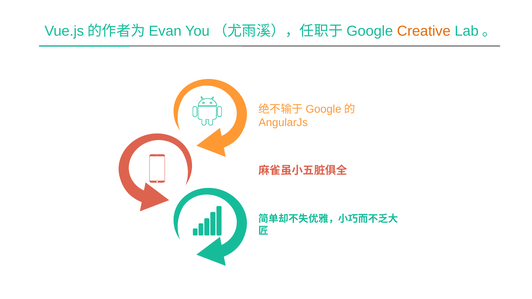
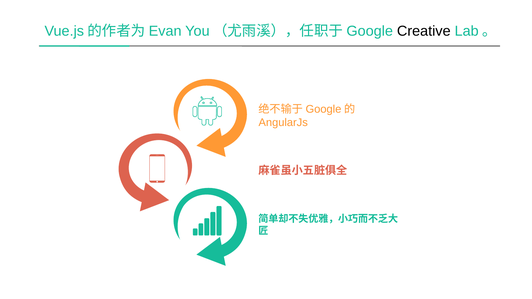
Creative colour: orange -> black
